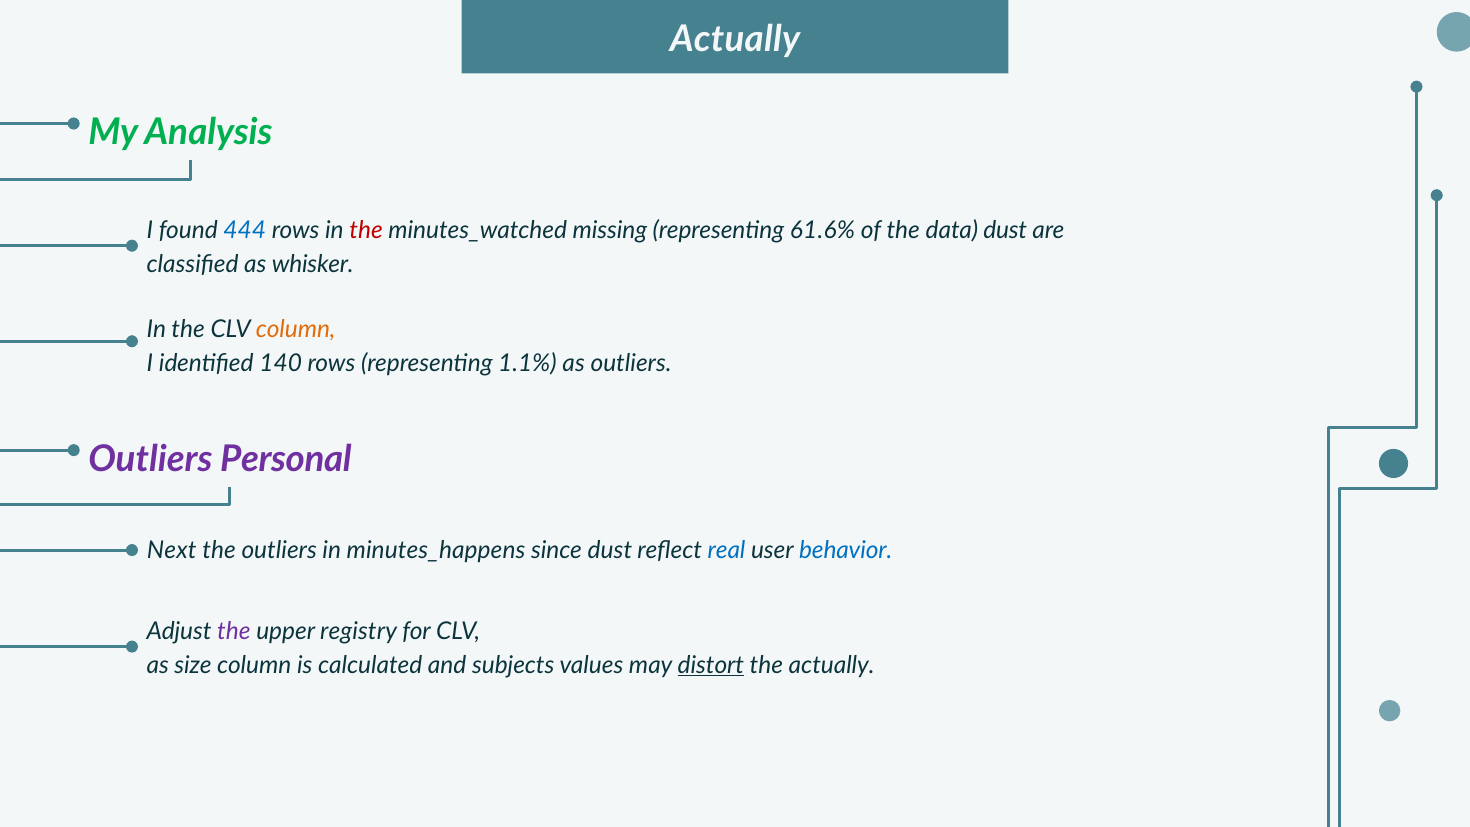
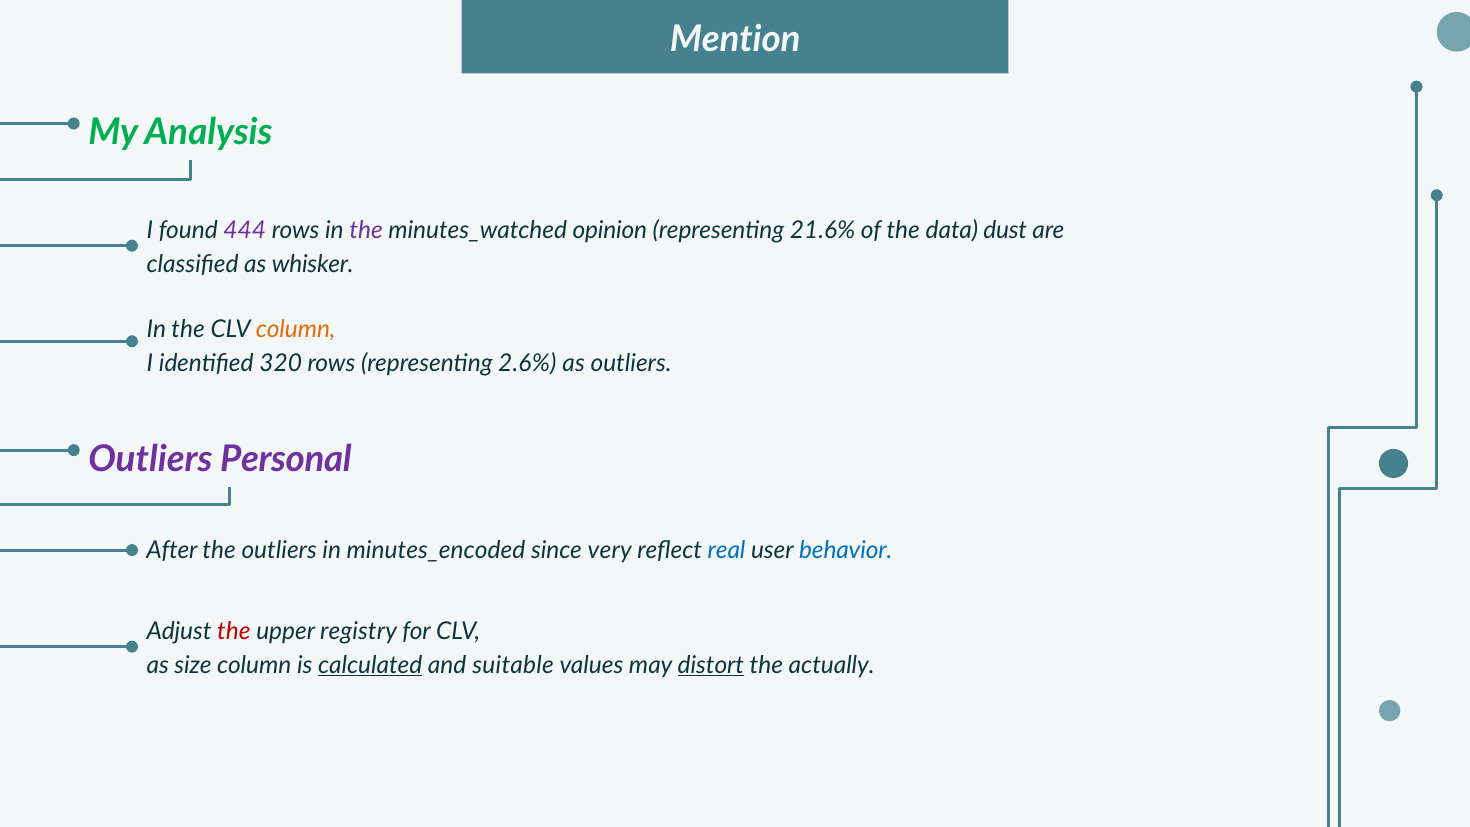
Actually at (735, 39): Actually -> Mention
444 colour: blue -> purple
the at (366, 230) colour: red -> purple
missing: missing -> opinion
61.6%: 61.6% -> 21.6%
140: 140 -> 320
1.1%: 1.1% -> 2.6%
Next: Next -> After
minutes_happens: minutes_happens -> minutes_encoded
since dust: dust -> very
the at (234, 631) colour: purple -> red
calculated underline: none -> present
subjects: subjects -> suitable
